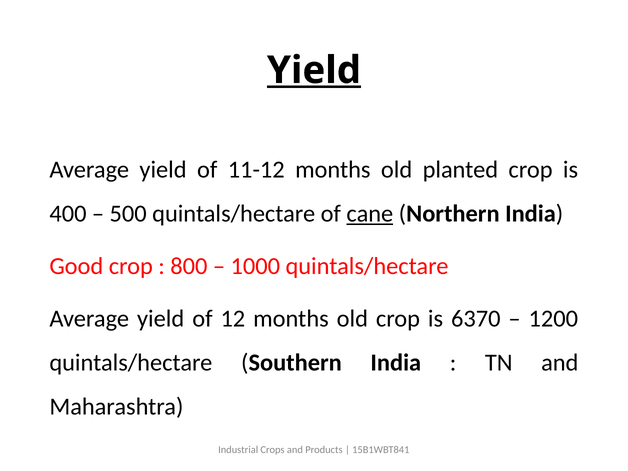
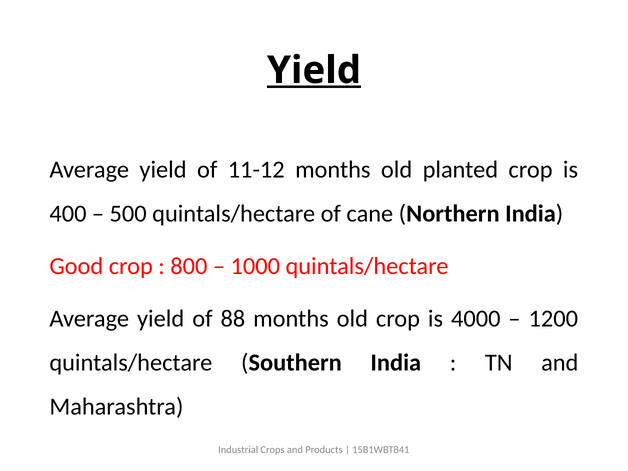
cane underline: present -> none
12: 12 -> 88
6370: 6370 -> 4000
